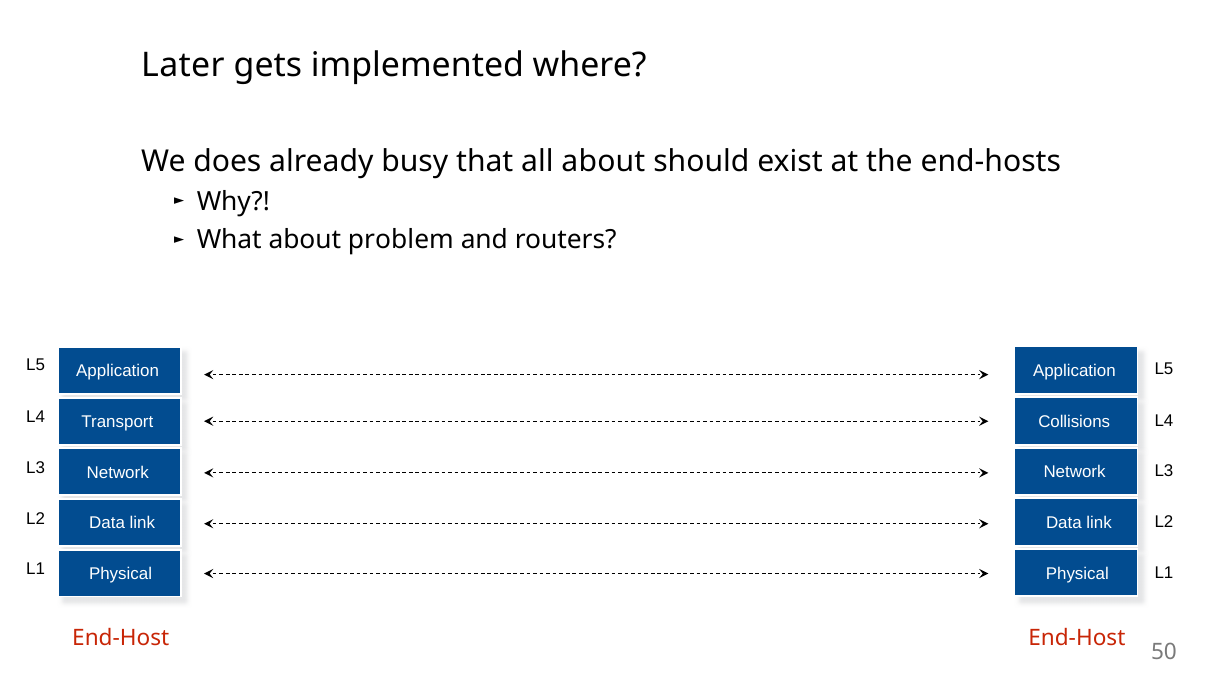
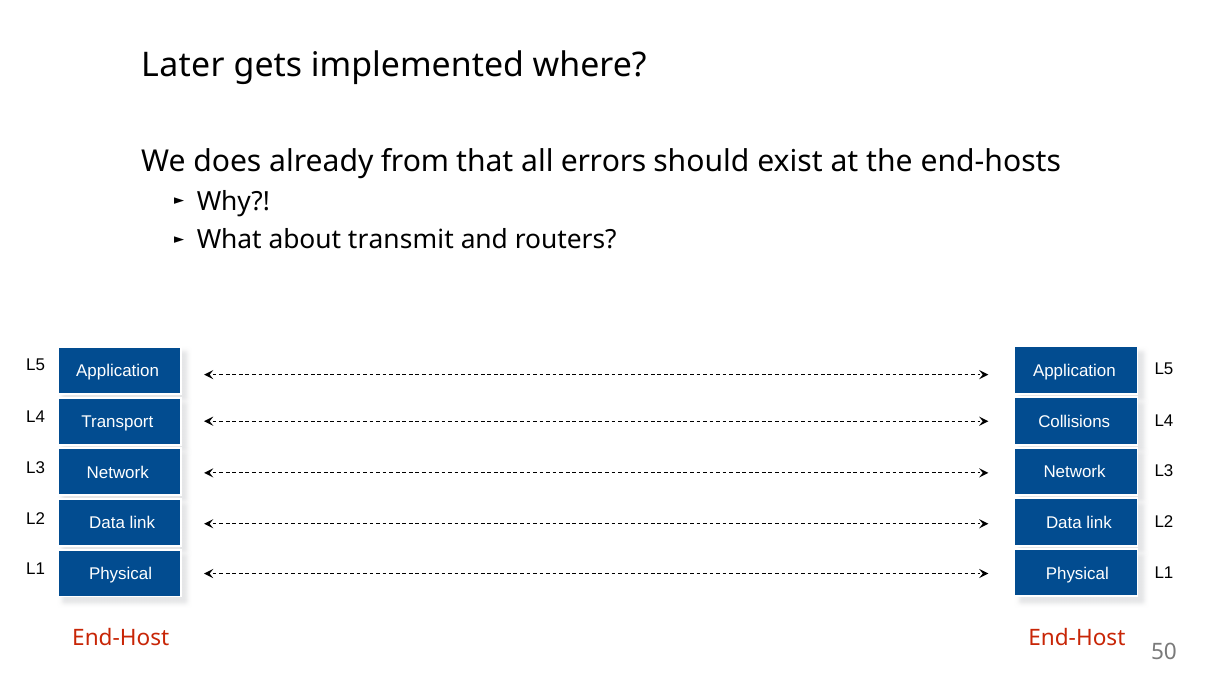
busy: busy -> from
all about: about -> errors
problem: problem -> transmit
